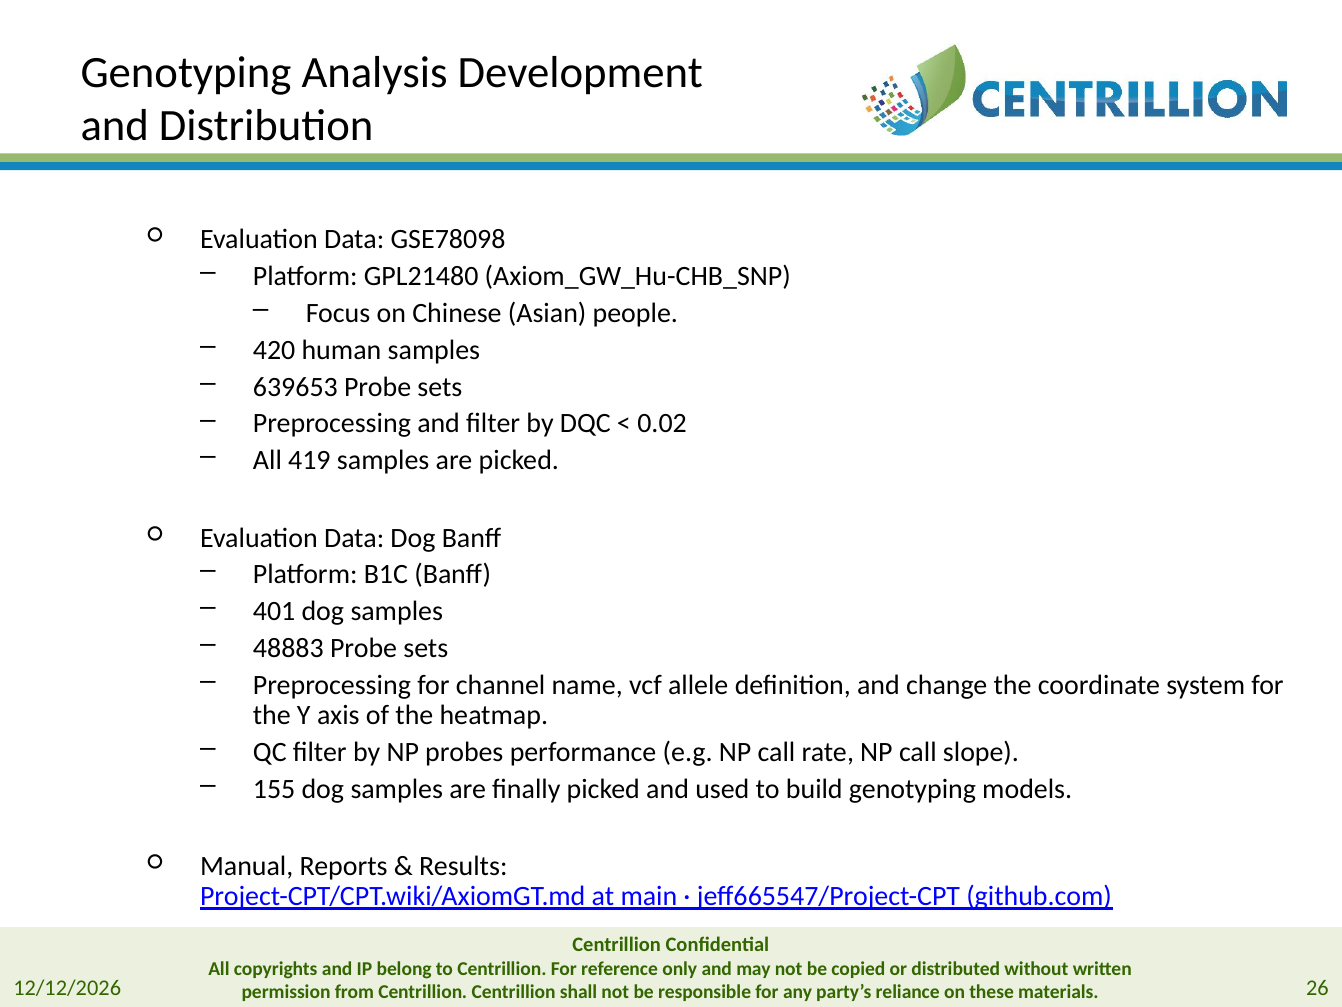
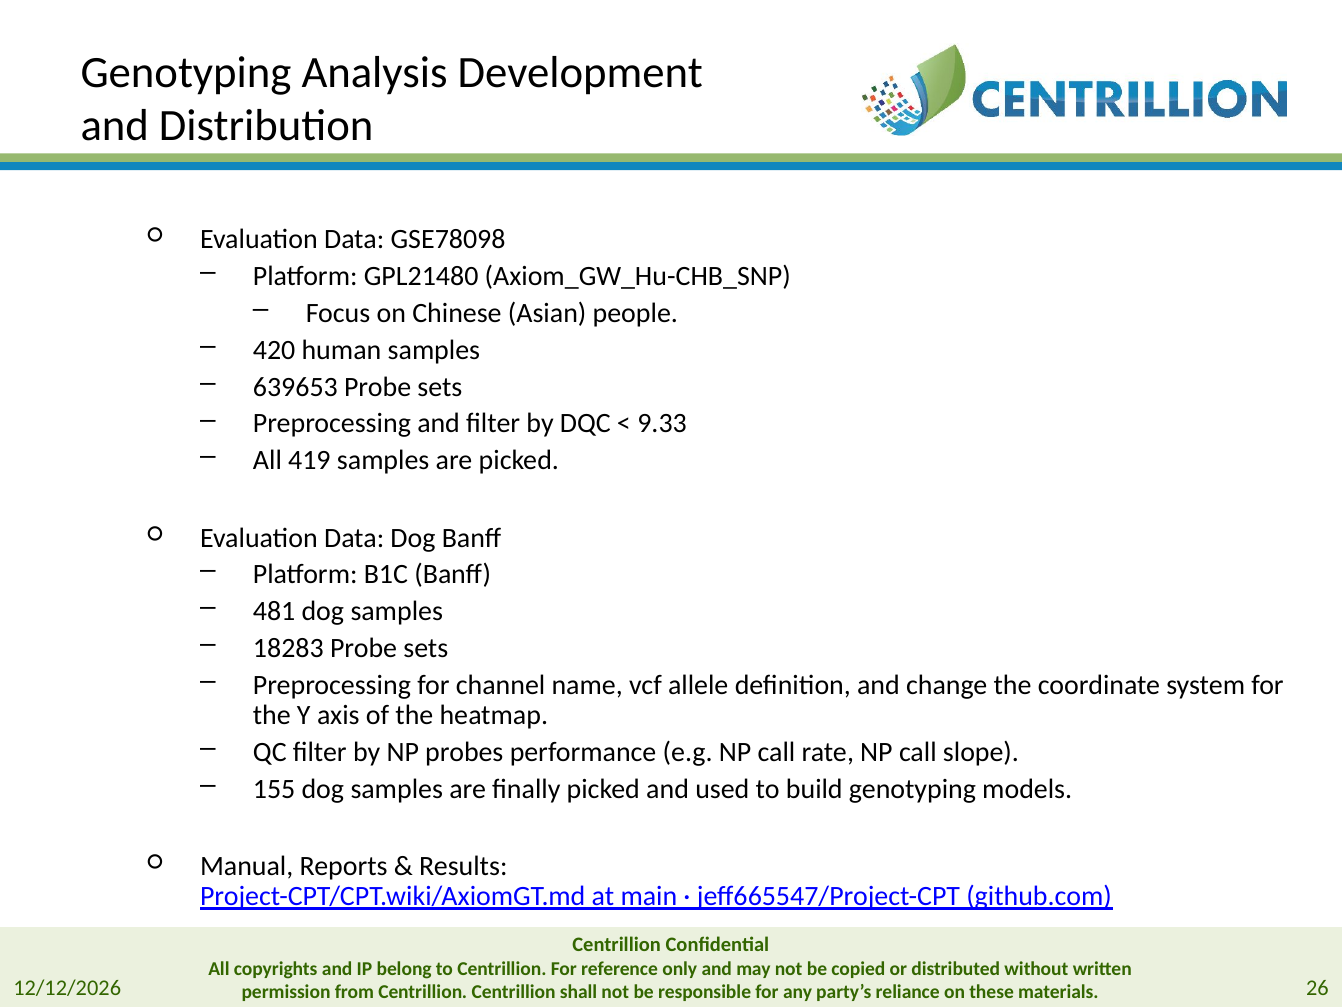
0.02: 0.02 -> 9.33
401: 401 -> 481
48883: 48883 -> 18283
